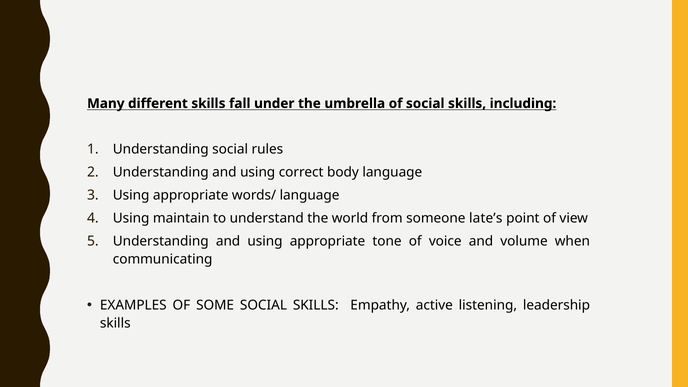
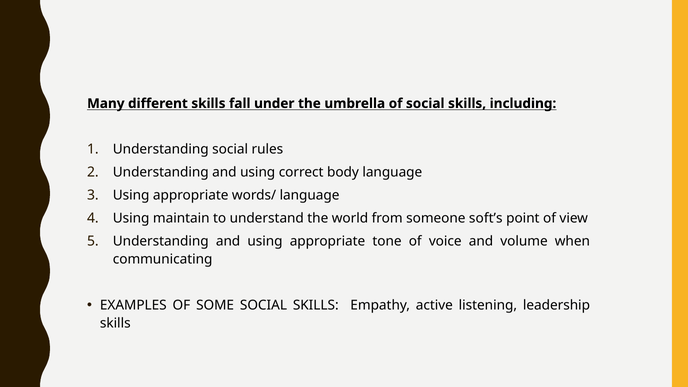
late’s: late’s -> soft’s
